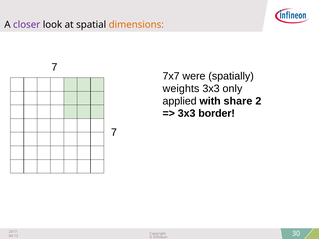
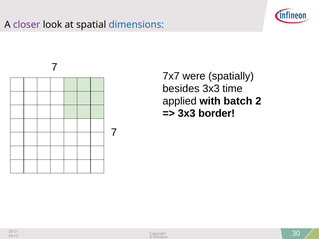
dimensions colour: orange -> blue
weights: weights -> besides
only: only -> time
share: share -> batch
